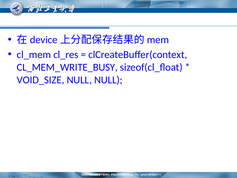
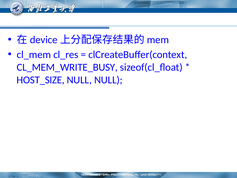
VOID_SIZE: VOID_SIZE -> HOST_SIZE
